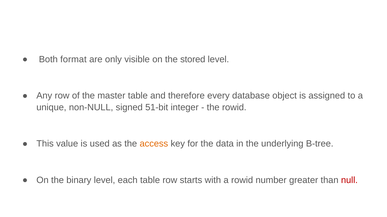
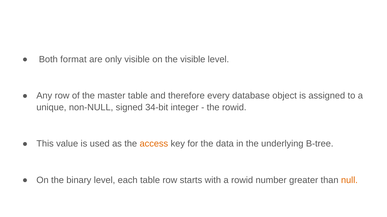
the stored: stored -> visible
51-bit: 51-bit -> 34-bit
null colour: red -> orange
